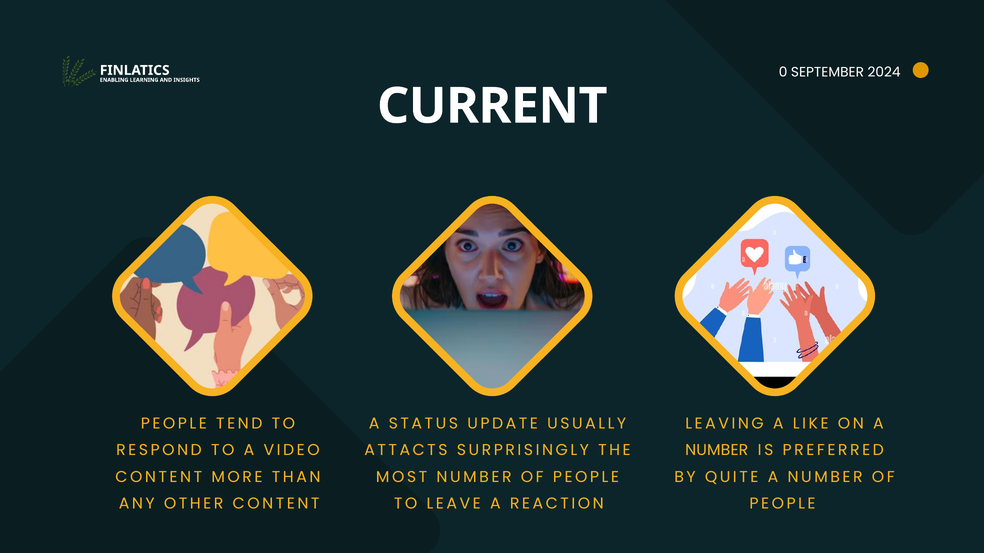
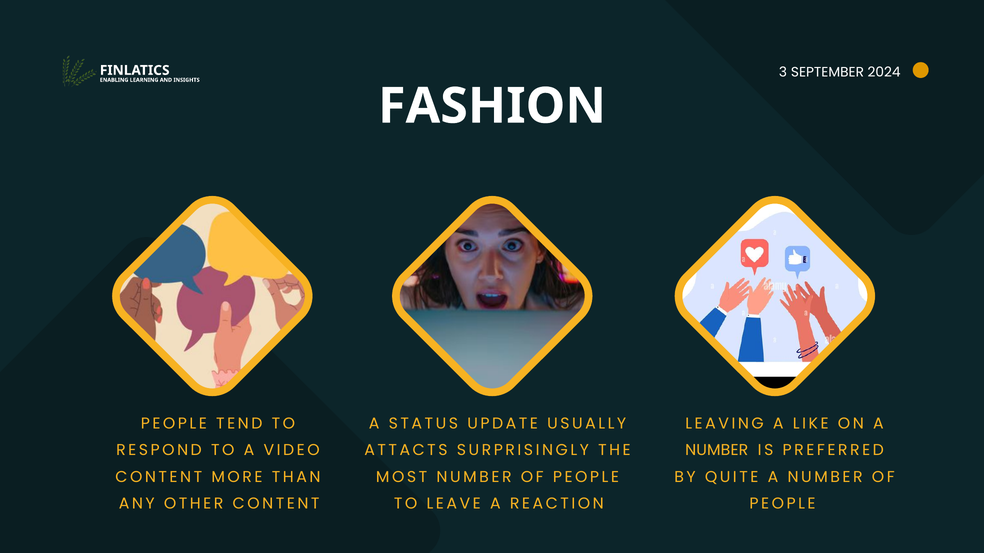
0: 0 -> 3
CURRENT: CURRENT -> FASHION
